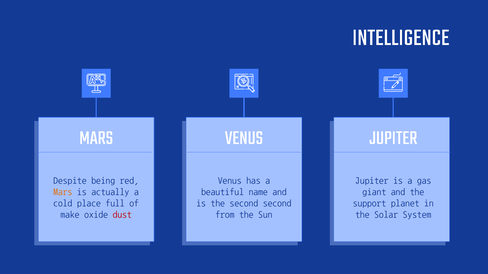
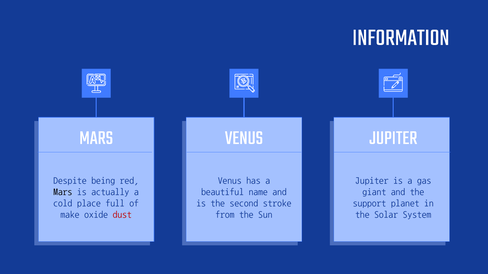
INTELLIGENCE: INTELLIGENCE -> INFORMATION
Mars at (63, 192) colour: orange -> black
second second: second -> stroke
